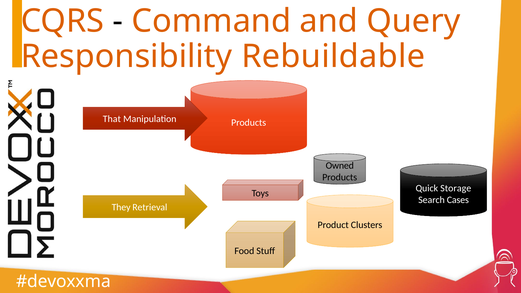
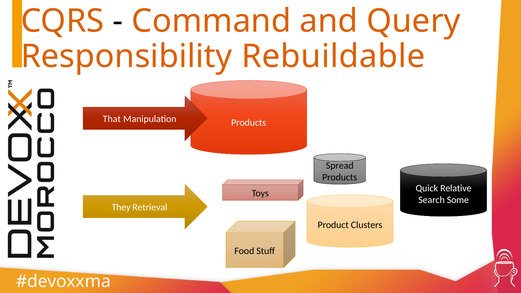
Owned: Owned -> Spread
Storage: Storage -> Relative
Cases: Cases -> Some
